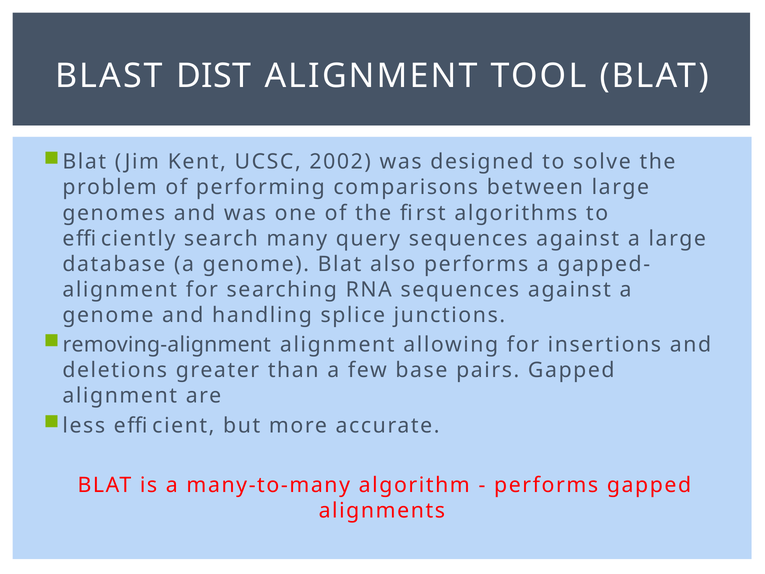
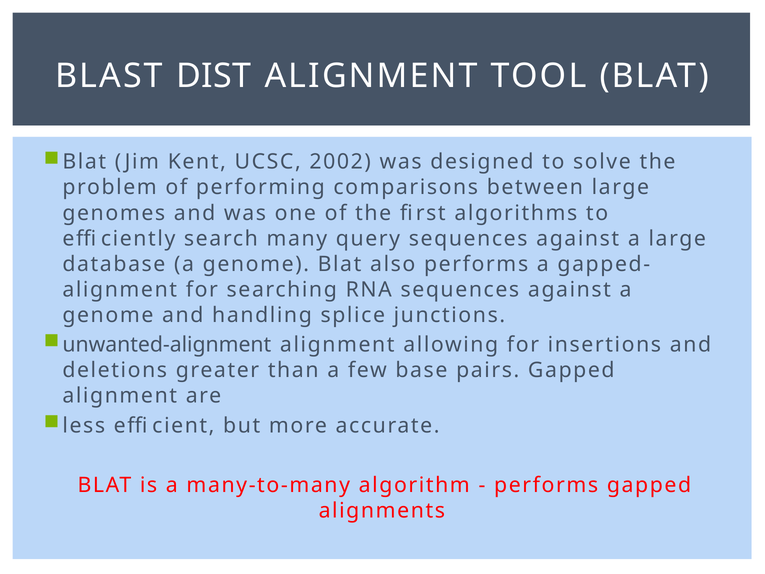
removing-alignment: removing-alignment -> unwanted-alignment
